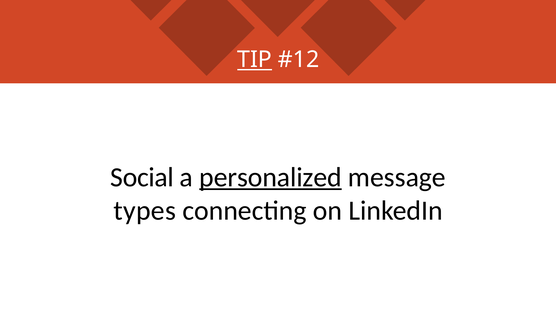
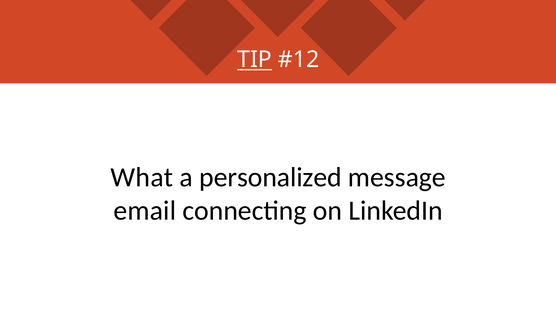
Social: Social -> What
personalized underline: present -> none
types: types -> email
